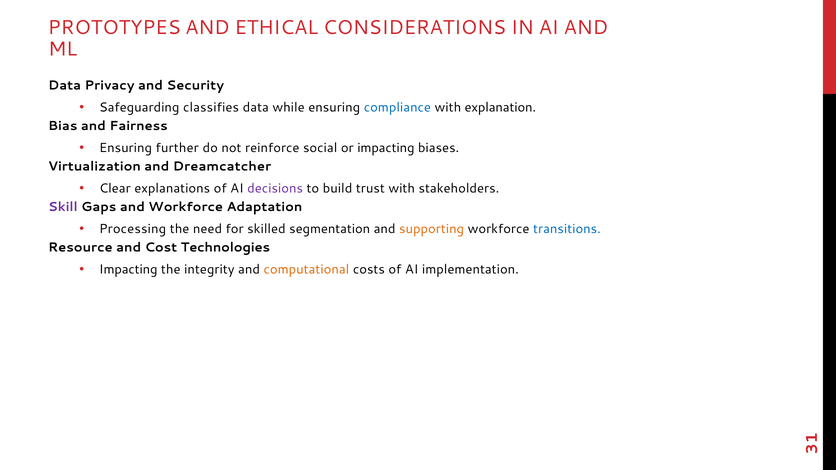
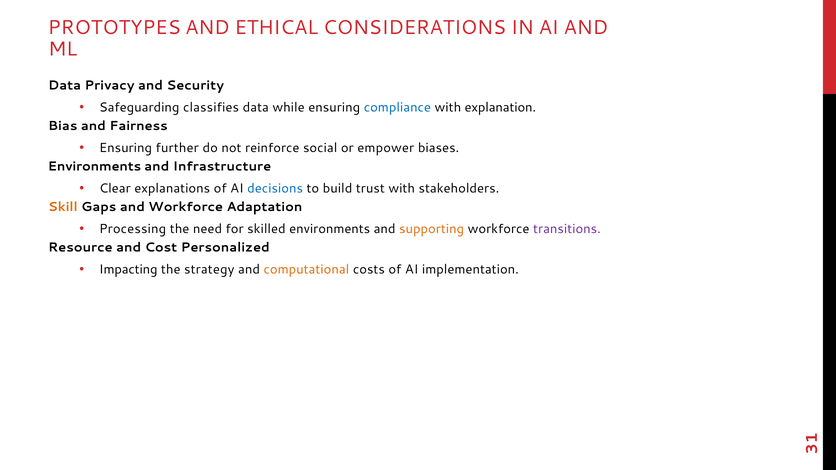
or impacting: impacting -> empower
Virtualization at (94, 167): Virtualization -> Environments
Dreamcatcher: Dreamcatcher -> Infrastructure
decisions colour: purple -> blue
Skill colour: purple -> orange
skilled segmentation: segmentation -> environments
transitions colour: blue -> purple
Technologies: Technologies -> Personalized
integrity: integrity -> strategy
